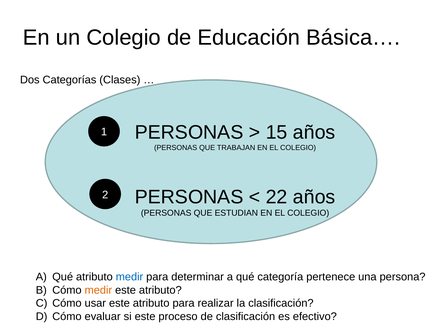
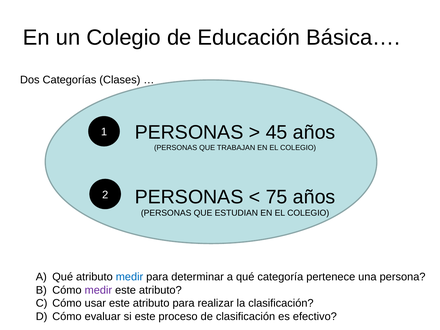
15: 15 -> 45
22: 22 -> 75
medir at (98, 290) colour: orange -> purple
